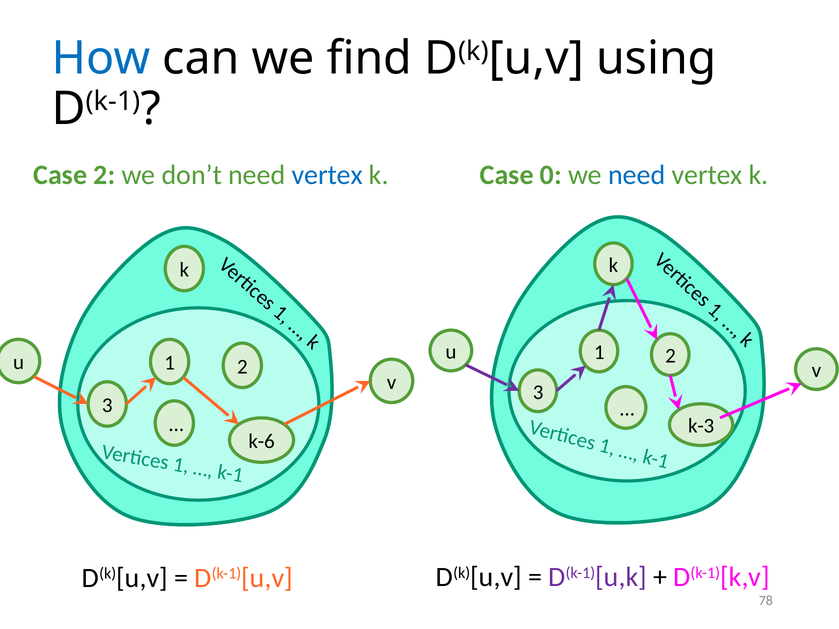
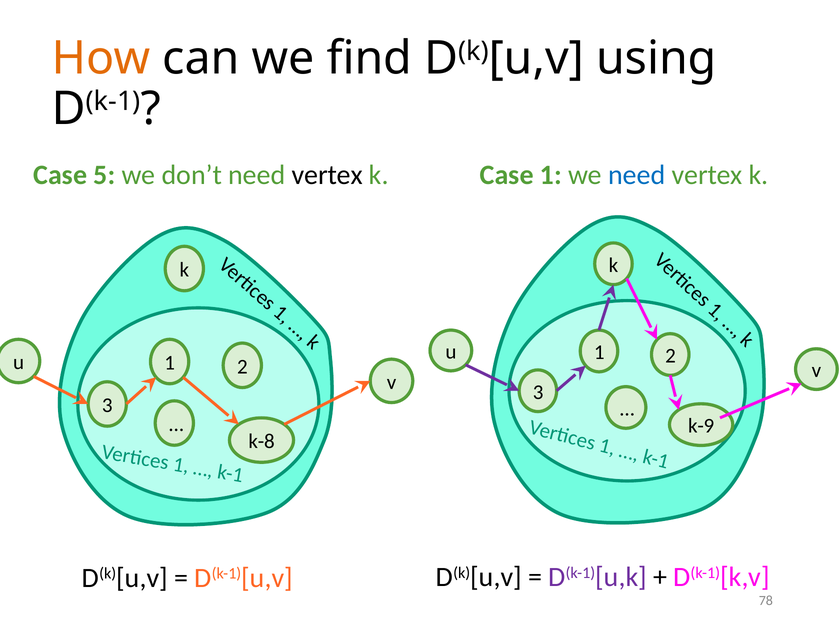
How colour: blue -> orange
Case 2: 2 -> 5
vertex at (327, 175) colour: blue -> black
Case 0: 0 -> 1
k-3: k-3 -> k-9
k-6: k-6 -> k-8
